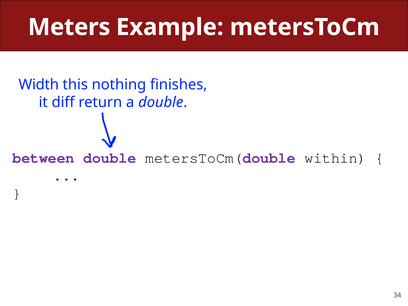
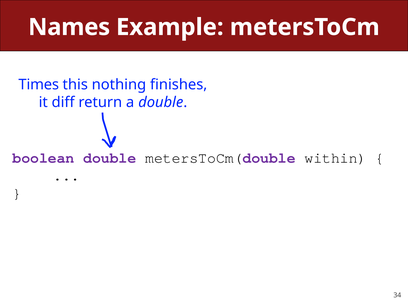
Meters: Meters -> Names
Width: Width -> Times
between: between -> boolean
